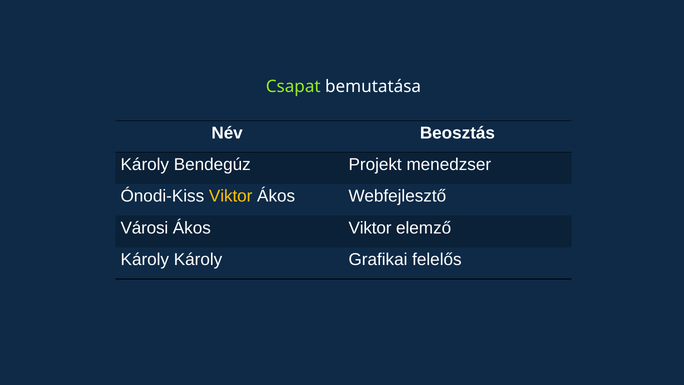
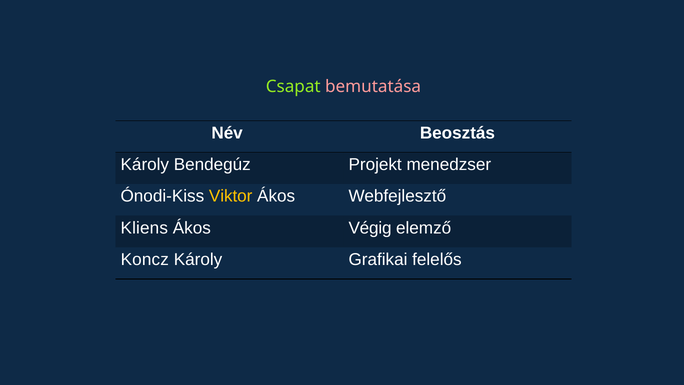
bemutatása colour: white -> pink
Városi: Városi -> Kliens
Ákos Viktor: Viktor -> Végig
Károly at (145, 260): Károly -> Koncz
